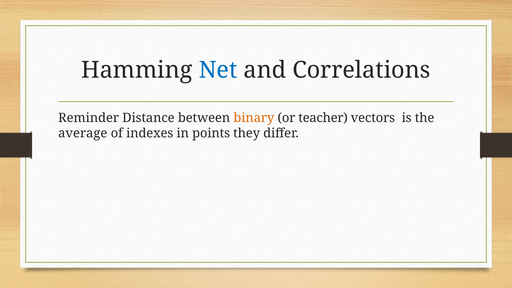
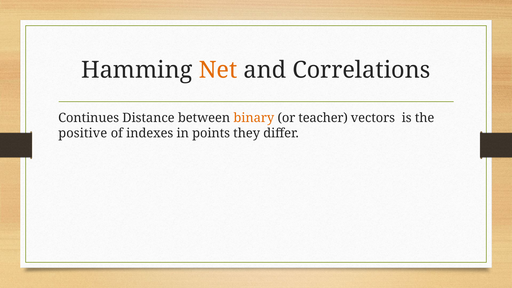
Net colour: blue -> orange
Reminder: Reminder -> Continues
average: average -> positive
